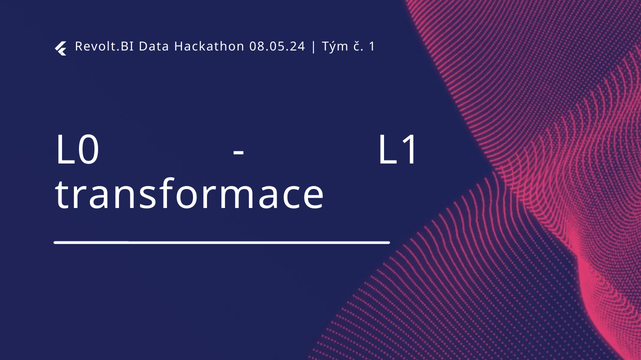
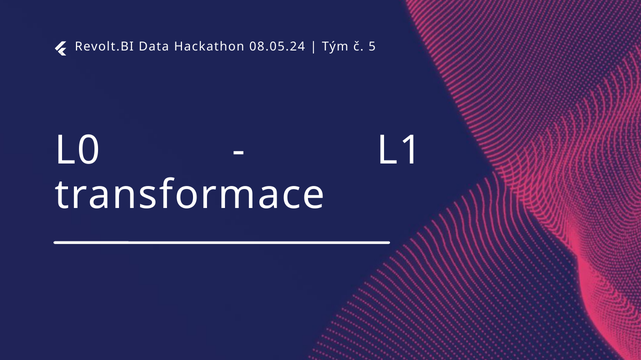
1: 1 -> 5
